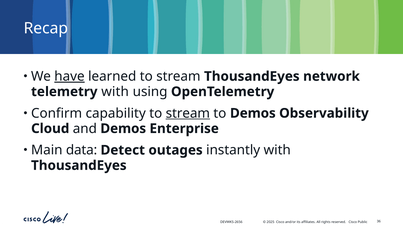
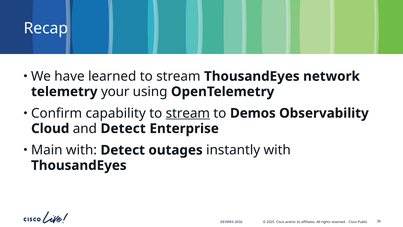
have underline: present -> none
telemetry with: with -> your
and Demos: Demos -> Detect
Main data: data -> with
